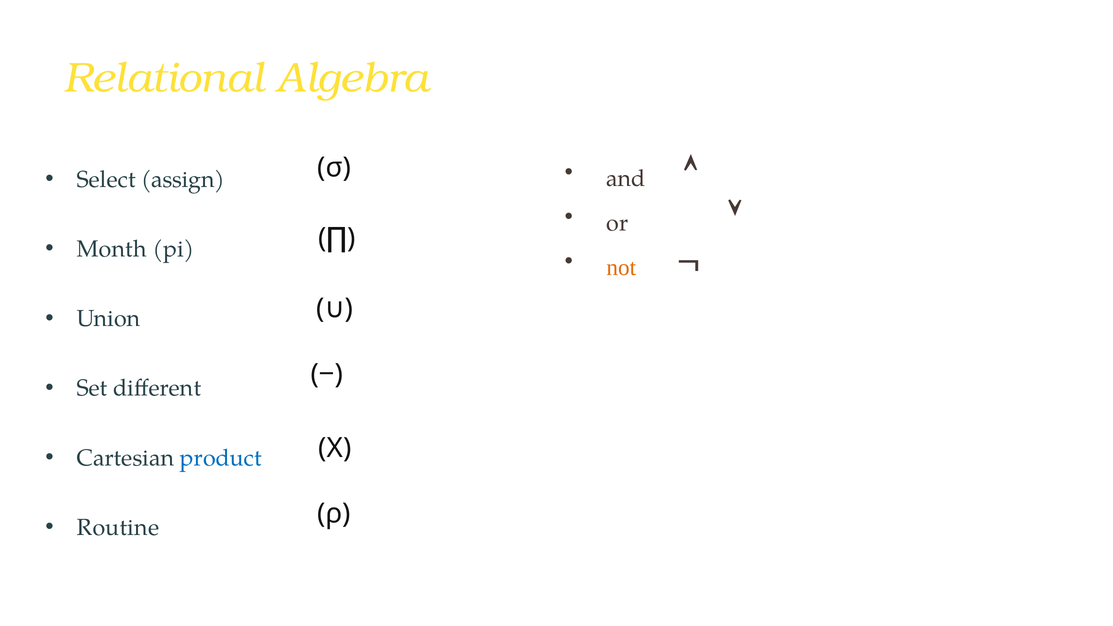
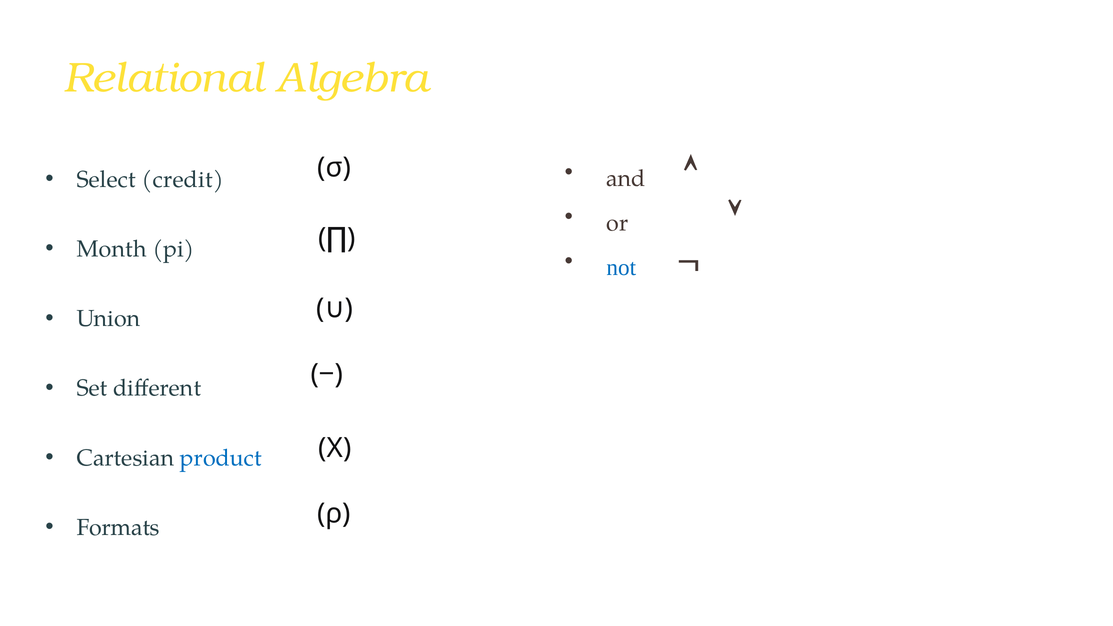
assign: assign -> credit
not colour: orange -> blue
Routine: Routine -> Formats
